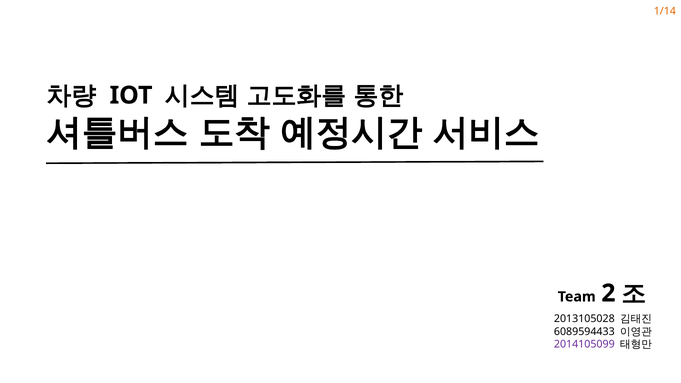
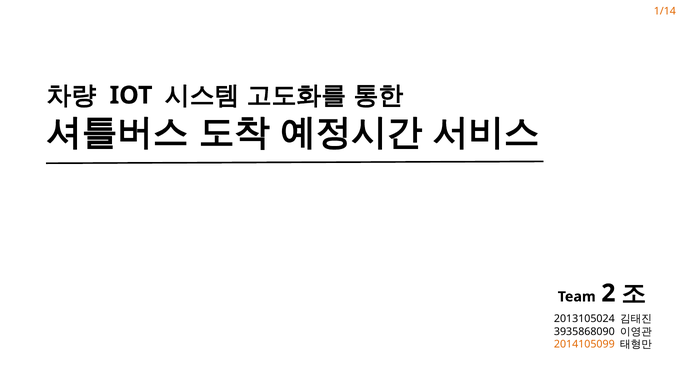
2013105028: 2013105028 -> 2013105024
6089594433: 6089594433 -> 3935868090
2014105099 colour: purple -> orange
